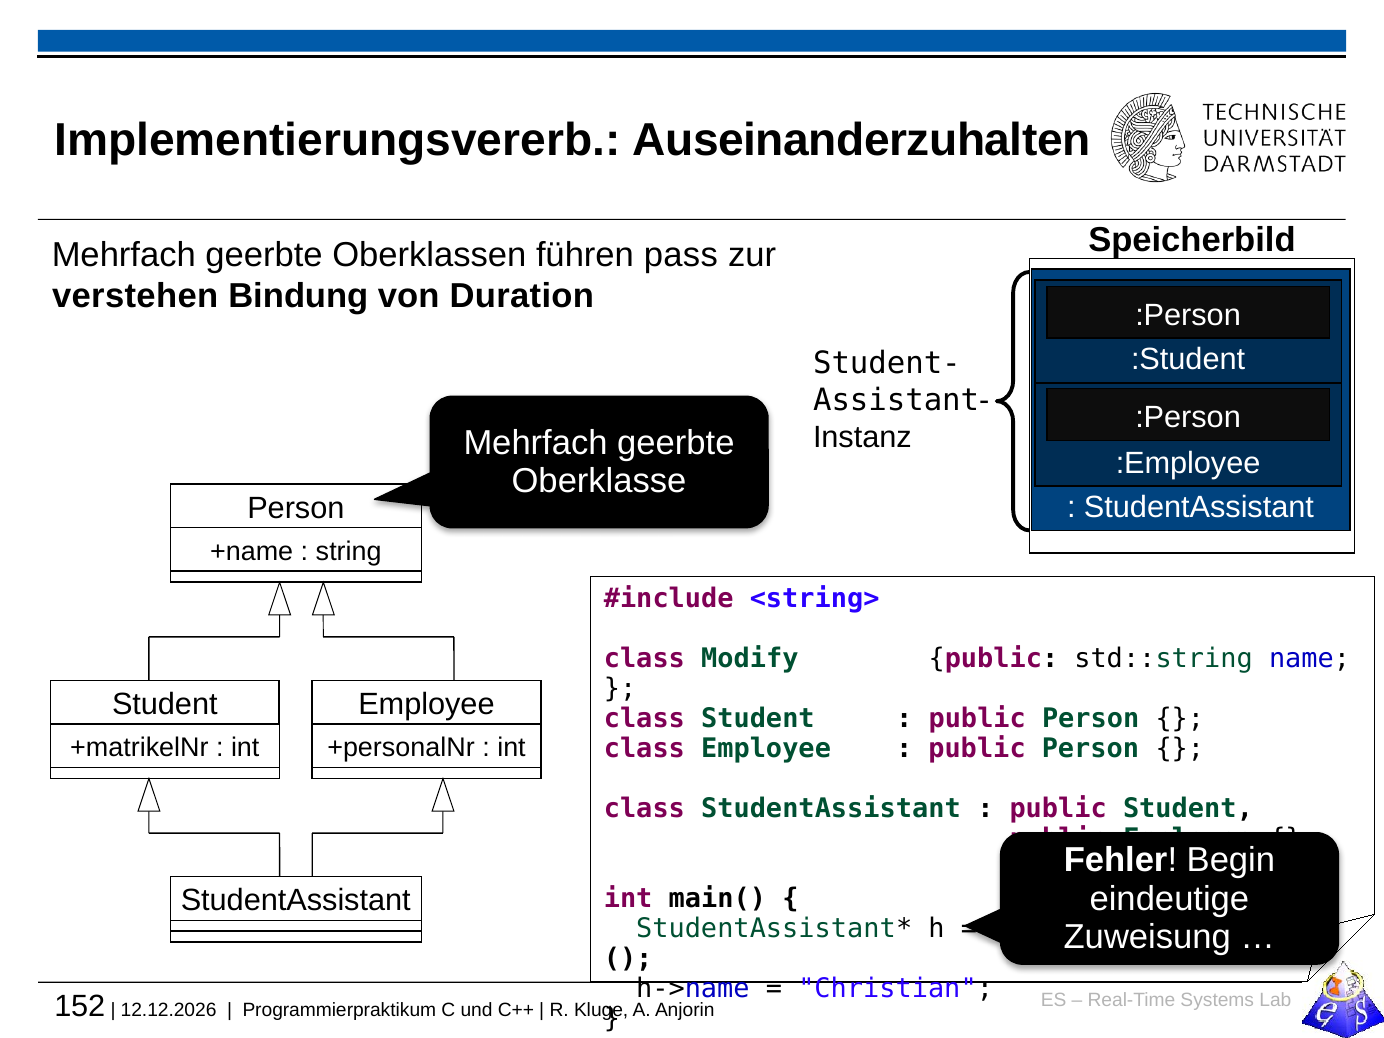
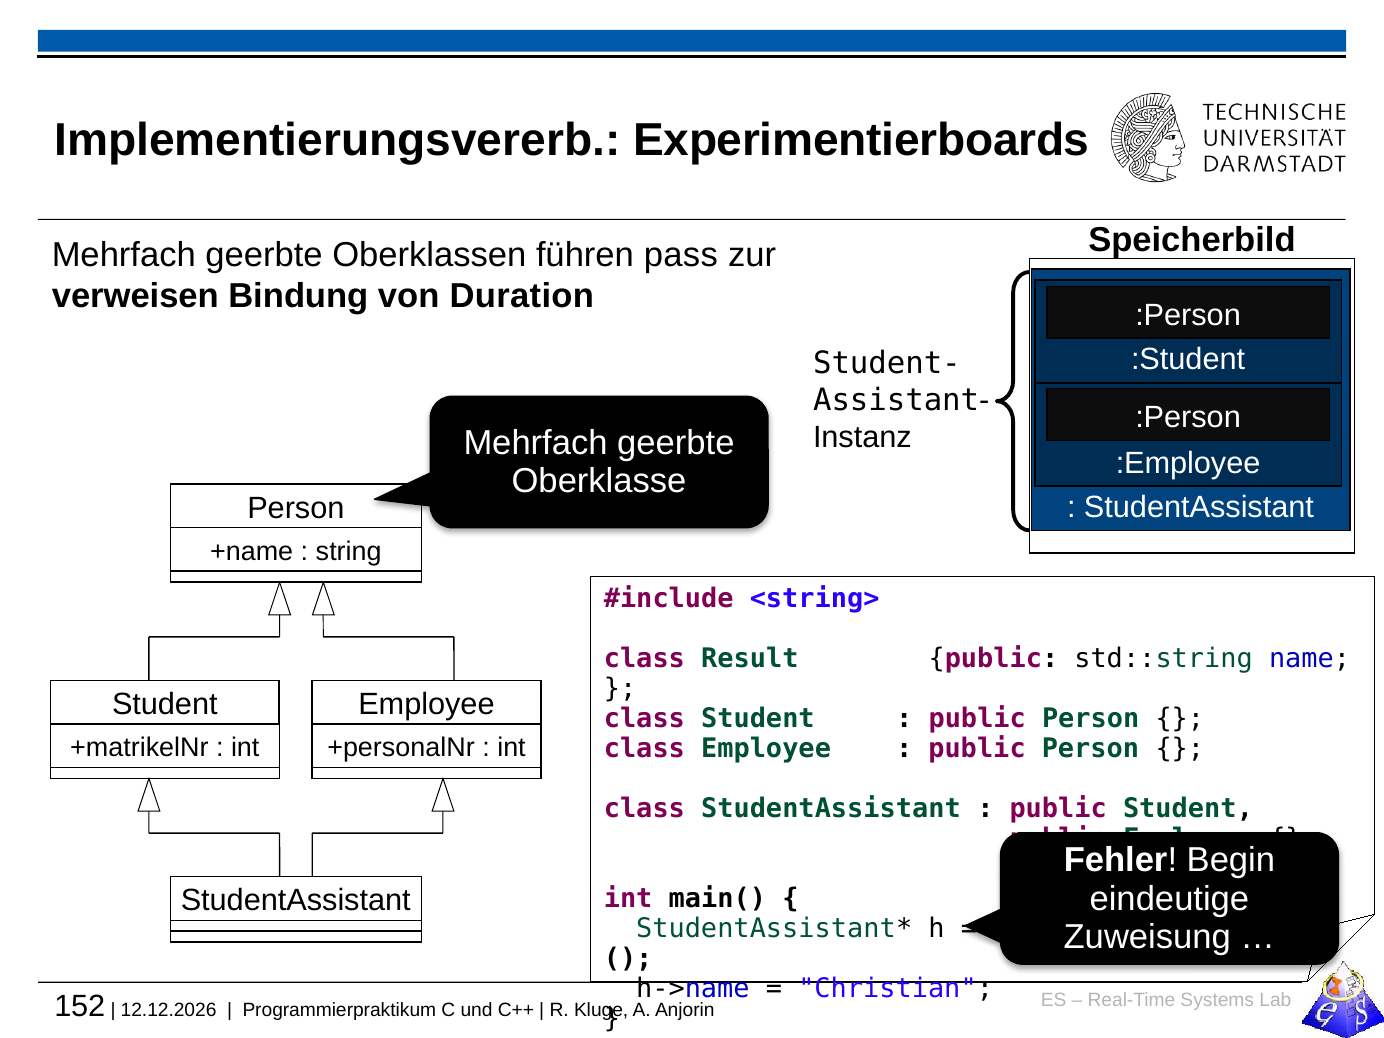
Auseinanderzuhalten: Auseinanderzuhalten -> Experimentierboards
verstehen: verstehen -> verweisen
Modify: Modify -> Result
